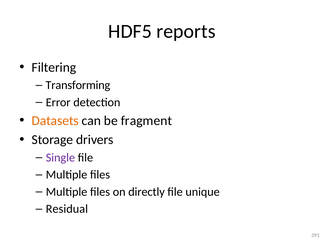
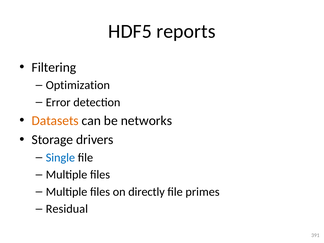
Transforming: Transforming -> Optimization
fragment: fragment -> networks
Single colour: purple -> blue
unique: unique -> primes
